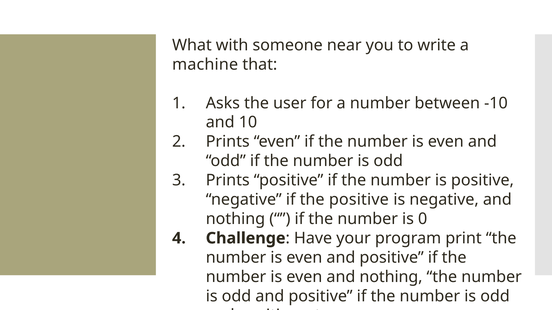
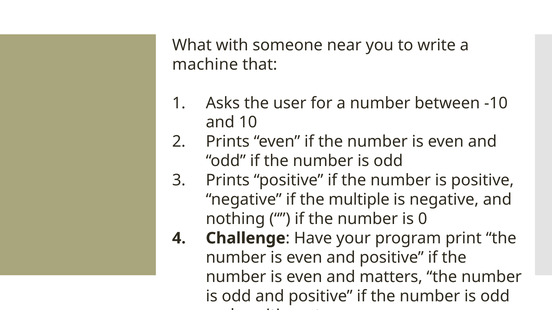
the positive: positive -> multiple
even and nothing: nothing -> matters
